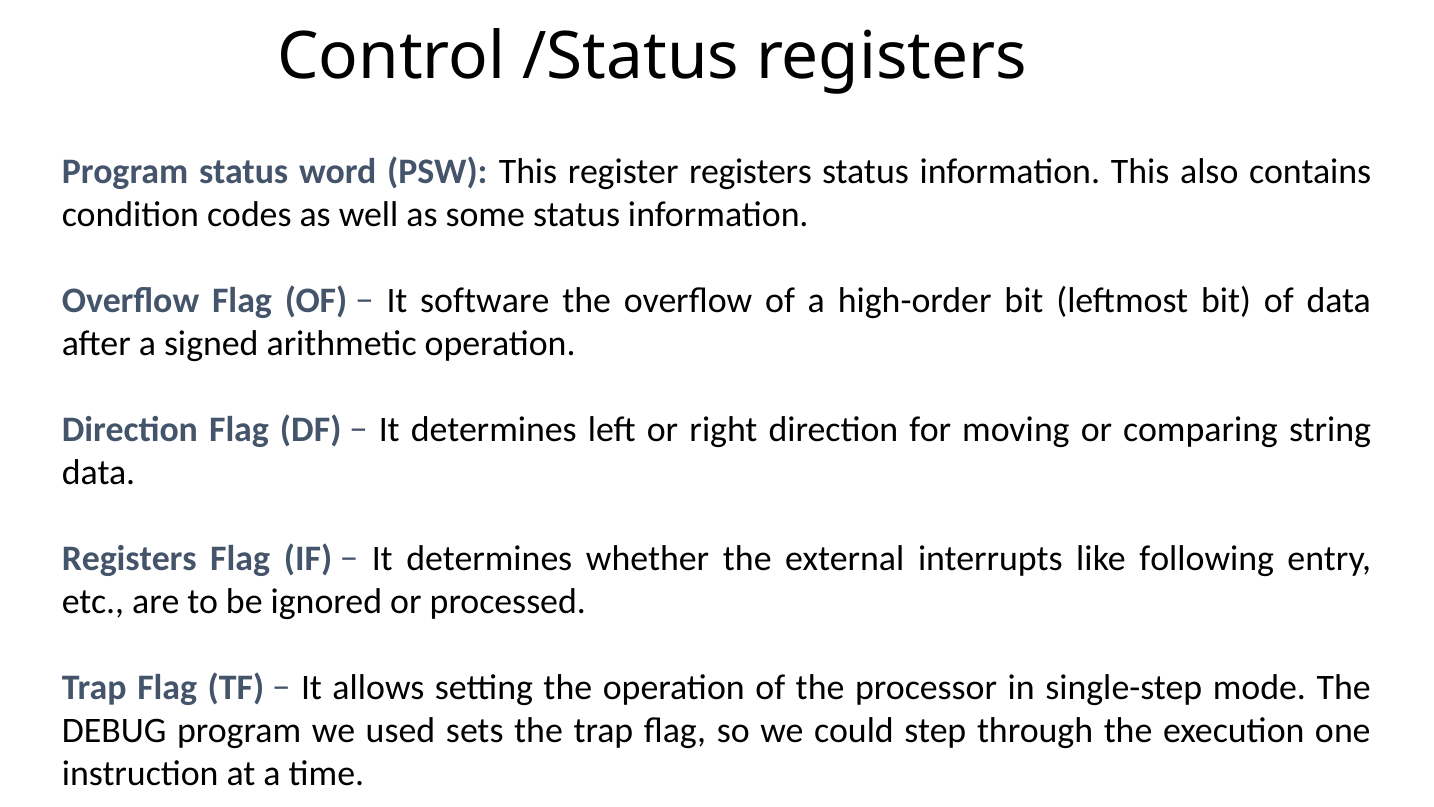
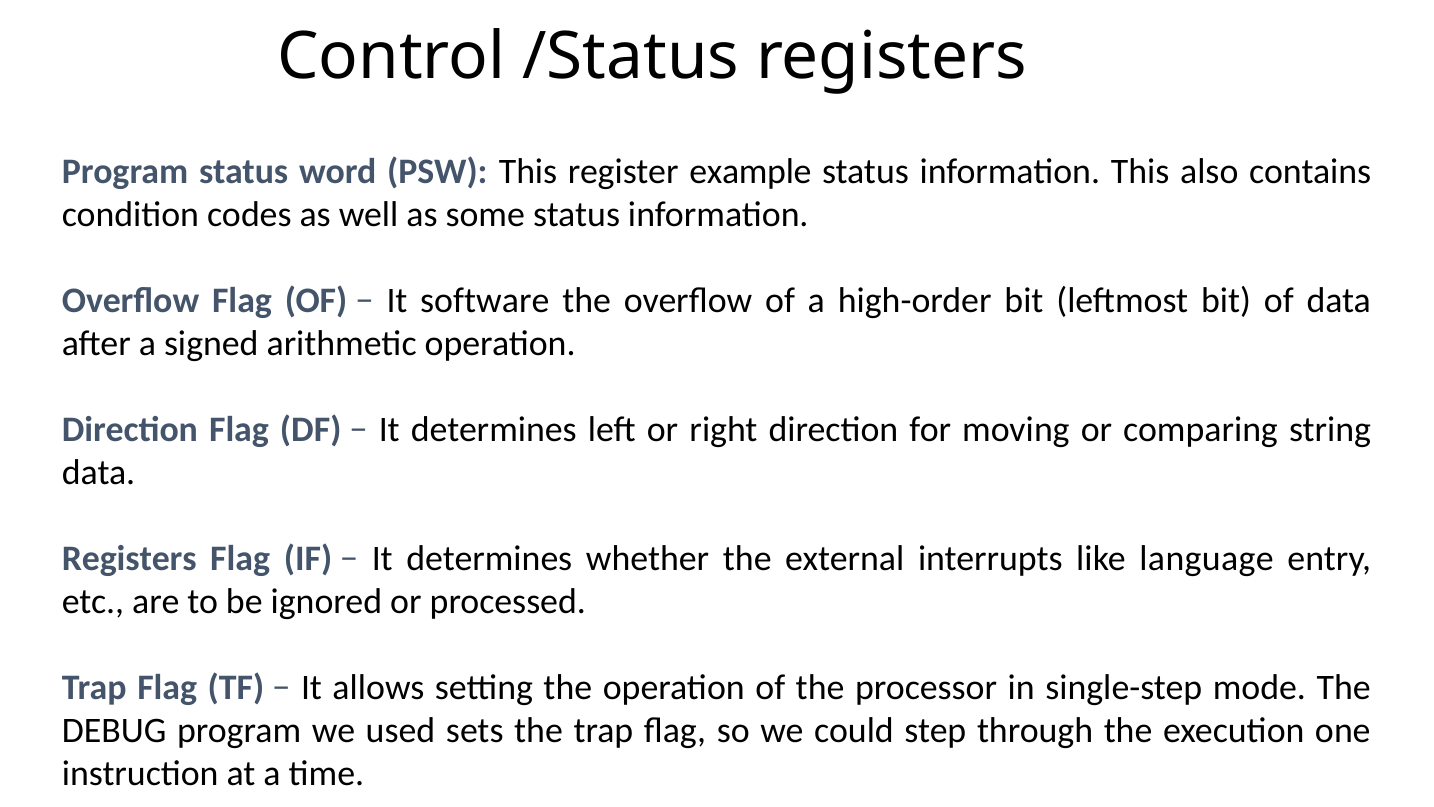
register registers: registers -> example
following: following -> language
